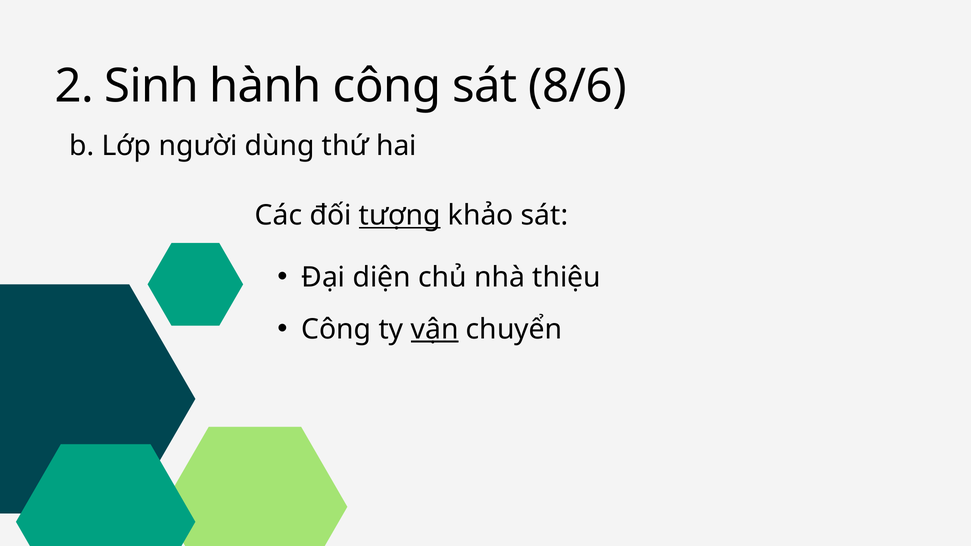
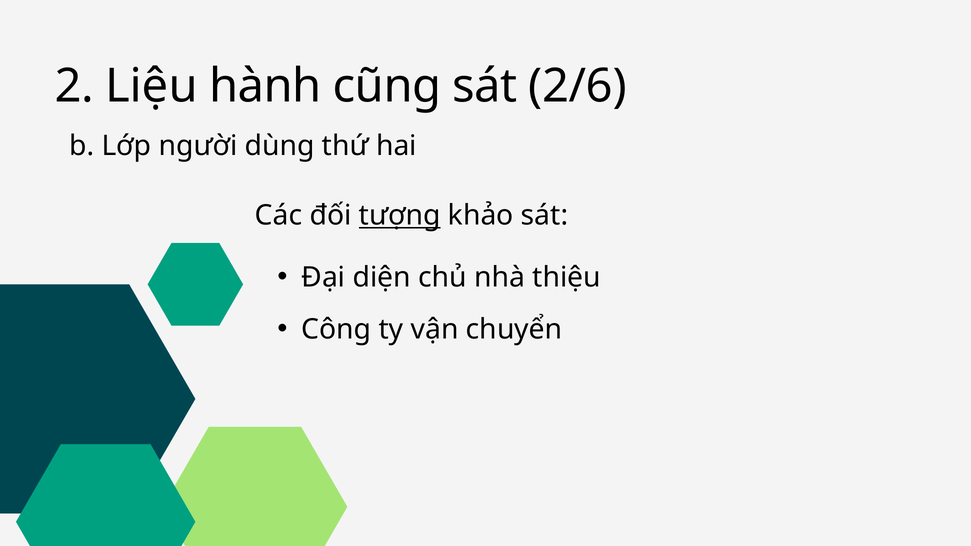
Sinh: Sinh -> Liệu
hành công: công -> cũng
8/6: 8/6 -> 2/6
vận underline: present -> none
